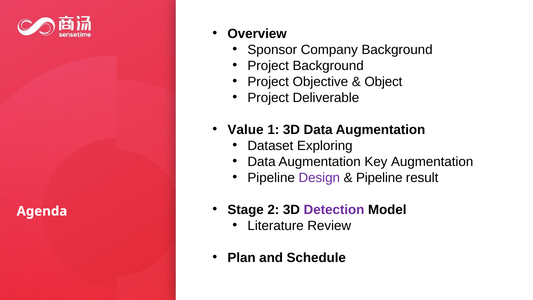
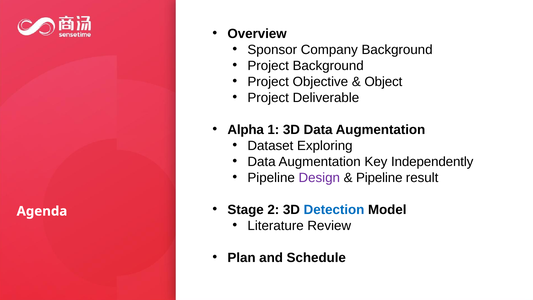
Value: Value -> Alpha
Key Augmentation: Augmentation -> Independently
Detection colour: purple -> blue
